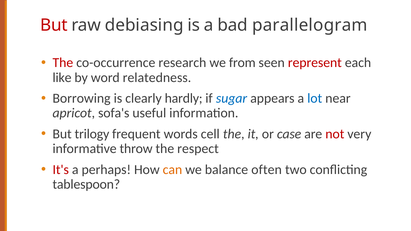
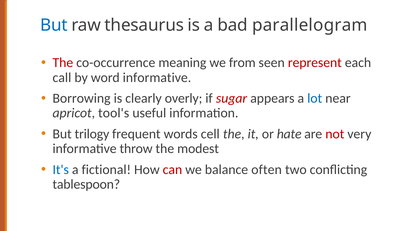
But at (54, 25) colour: red -> blue
debiasing: debiasing -> thesaurus
research: research -> meaning
like: like -> call
word relatedness: relatedness -> informative
hardly: hardly -> overly
sugar colour: blue -> red
sofa's: sofa's -> tool's
case: case -> hate
respect: respect -> modest
It's colour: red -> blue
perhaps: perhaps -> fictional
can colour: orange -> red
